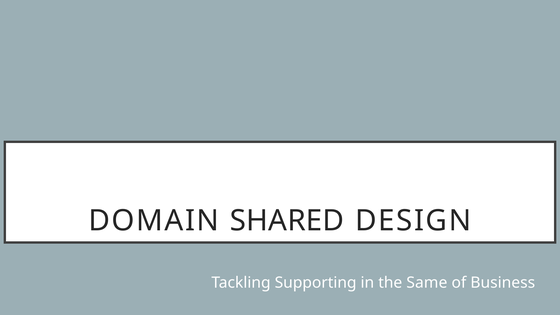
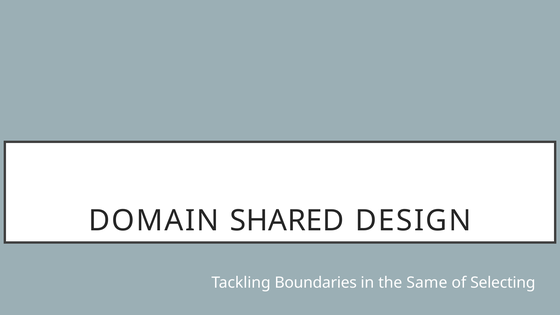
Supporting: Supporting -> Boundaries
Business: Business -> Selecting
